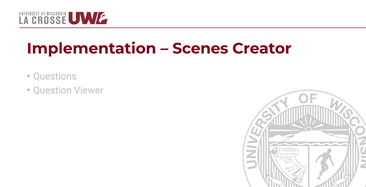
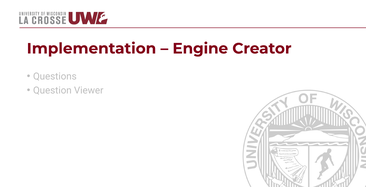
Scenes: Scenes -> Engine
